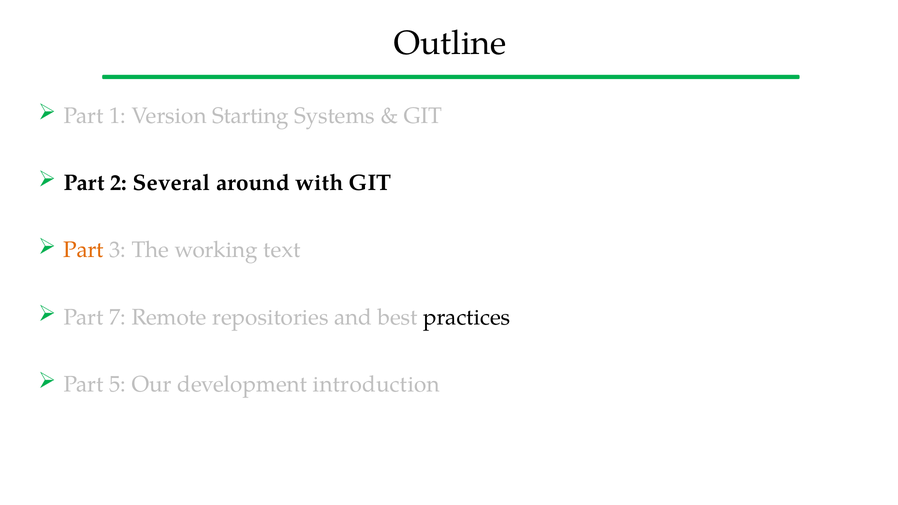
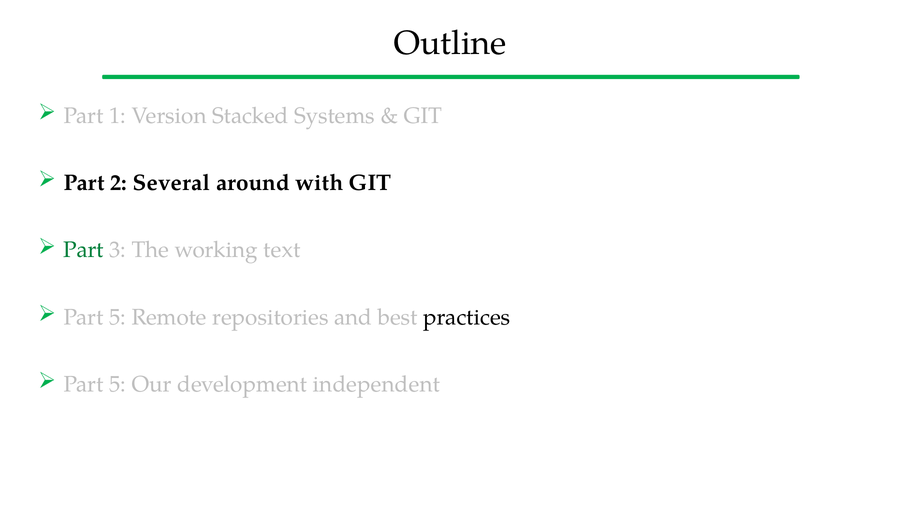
Starting: Starting -> Stacked
Part at (84, 250) colour: orange -> green
7 at (118, 317): 7 -> 5
introduction: introduction -> independent
